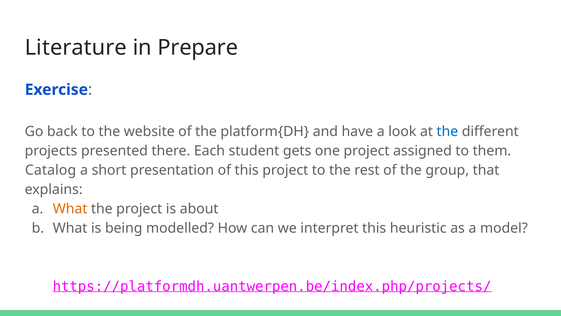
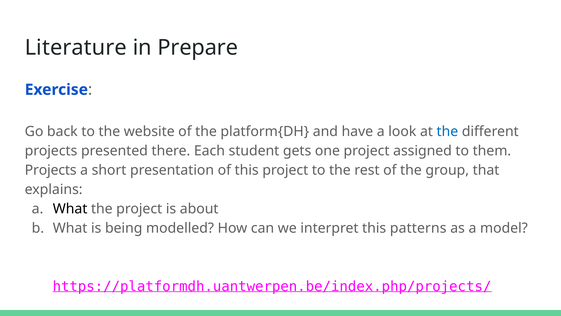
Catalog at (51, 170): Catalog -> Projects
What at (70, 209) colour: orange -> black
heuristic: heuristic -> patterns
